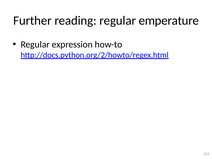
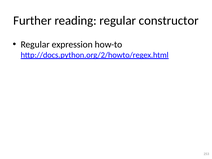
emperature: emperature -> constructor
